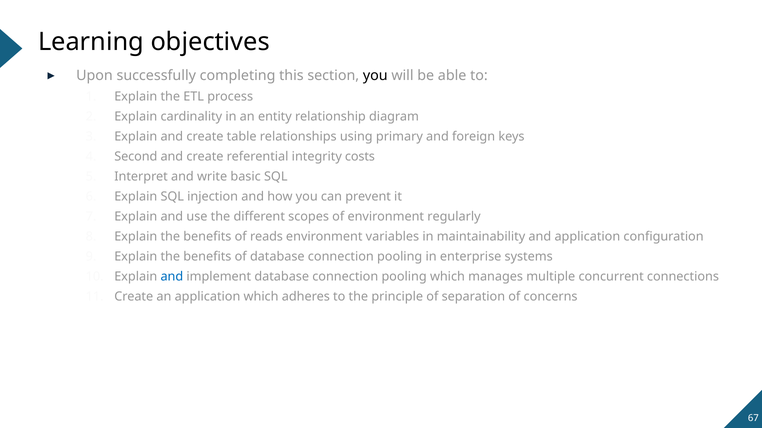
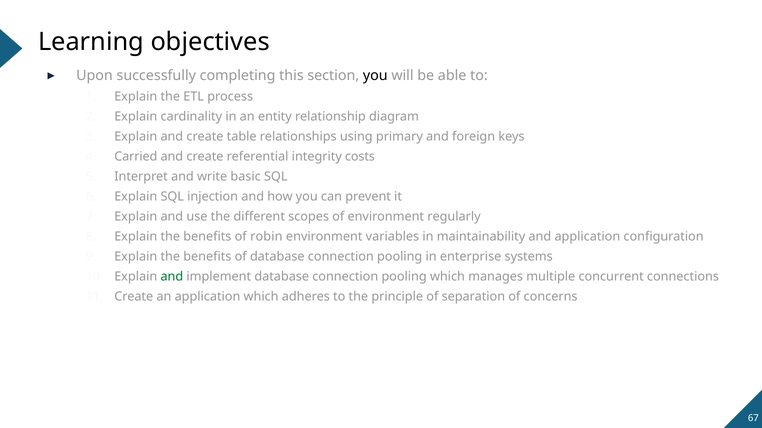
Second: Second -> Carried
reads: reads -> robin
and at (172, 277) colour: blue -> green
